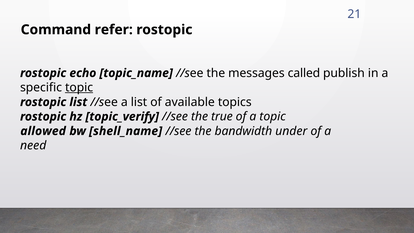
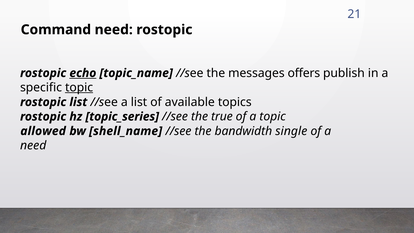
Command refer: refer -> need
echo underline: none -> present
called: called -> offers
topic_verify: topic_verify -> topic_series
under: under -> single
